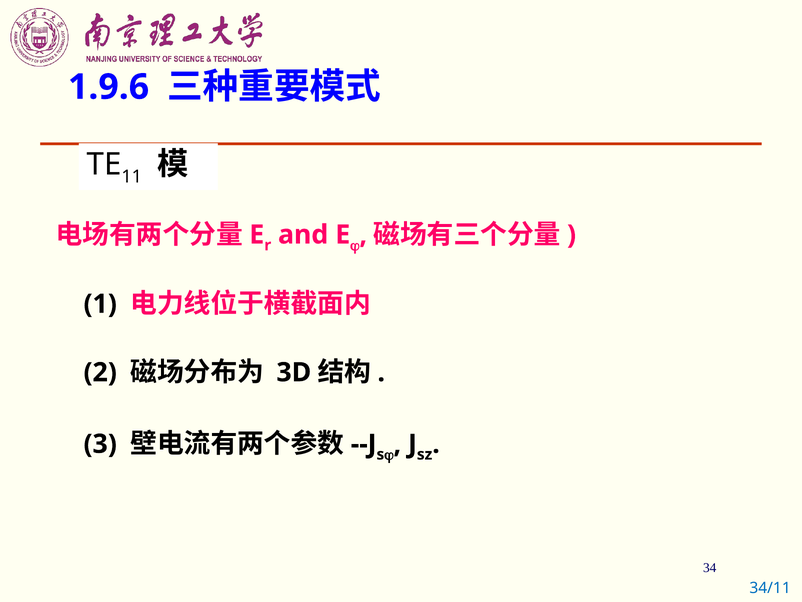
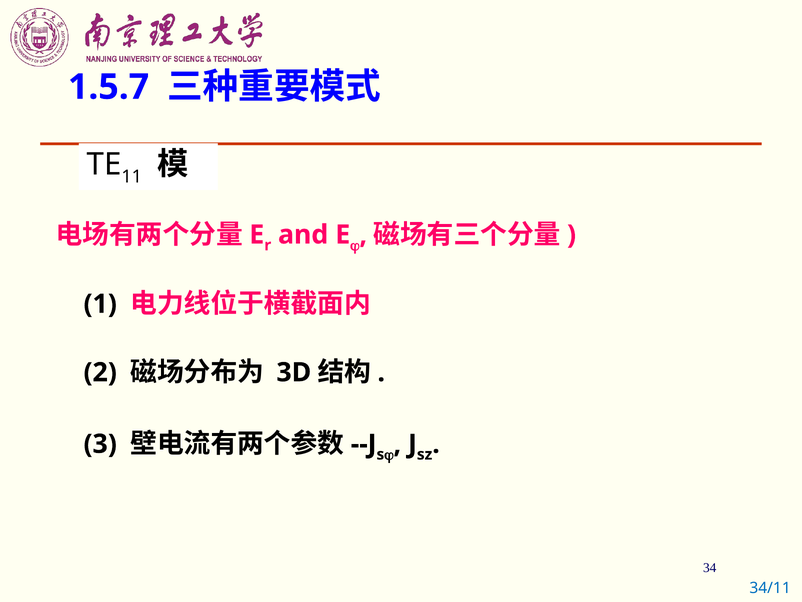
1.9.6: 1.9.6 -> 1.5.7
